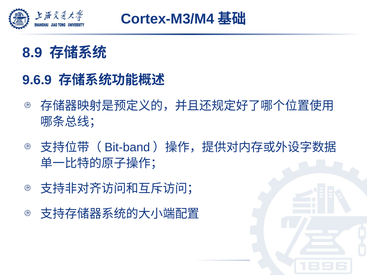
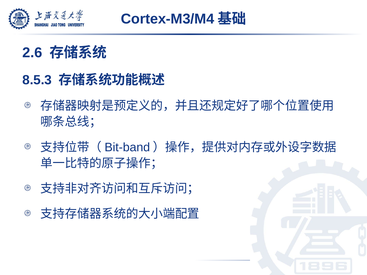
8.9: 8.9 -> 2.6
9.6.9: 9.6.9 -> 8.5.3
